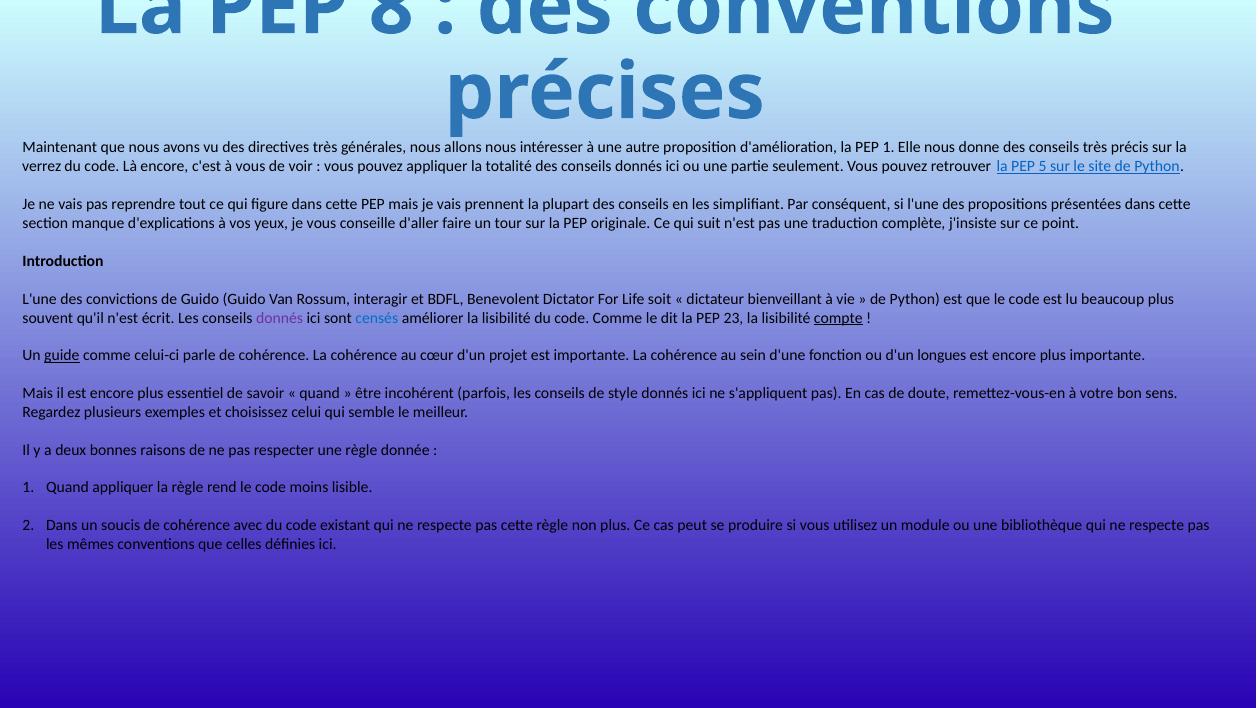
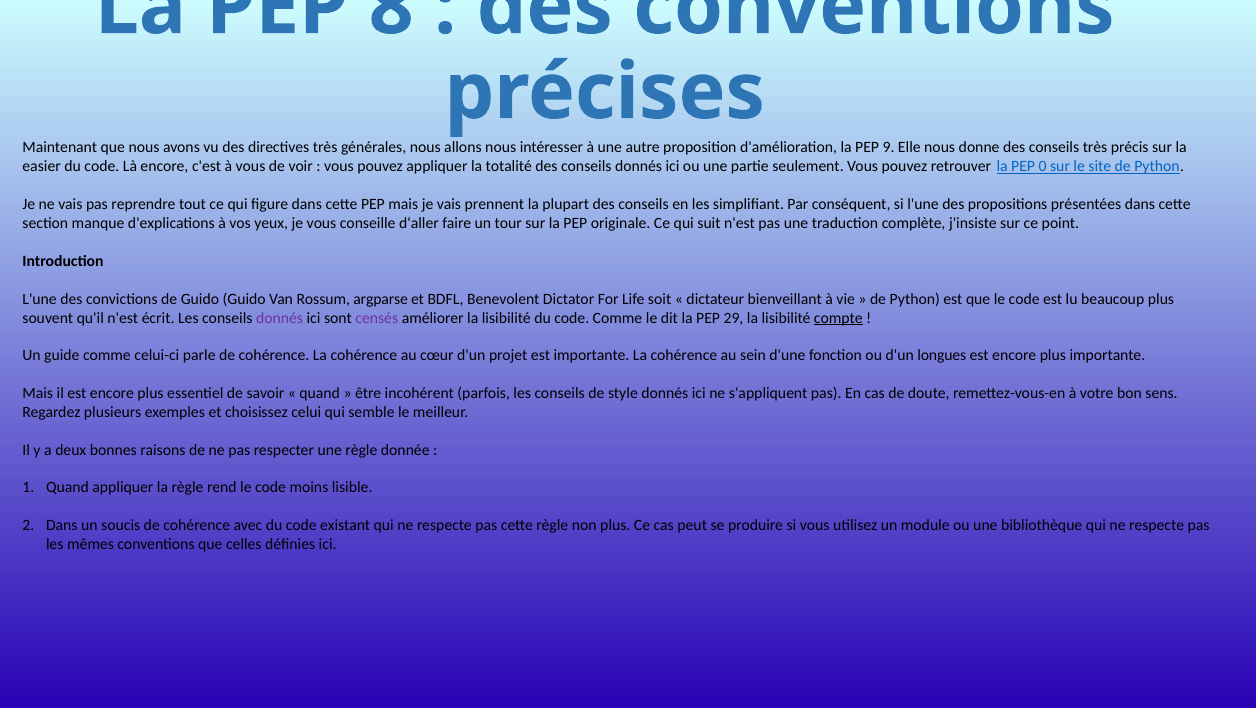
PEP 1: 1 -> 9
verrez: verrez -> easier
5: 5 -> 0
interagir: interagir -> argparse
censés colour: blue -> purple
23: 23 -> 29
guide underline: present -> none
